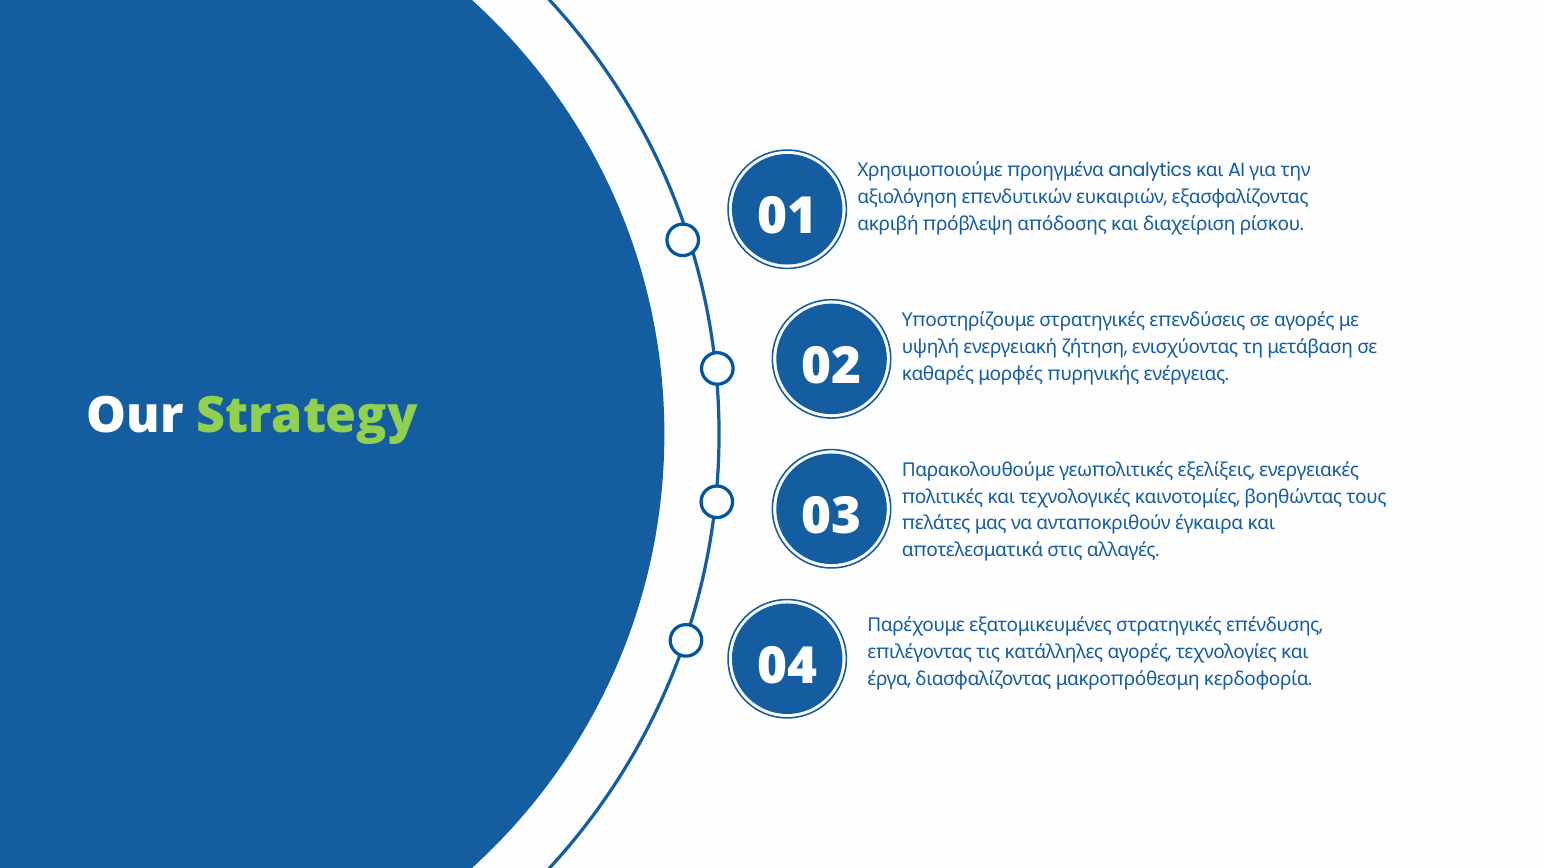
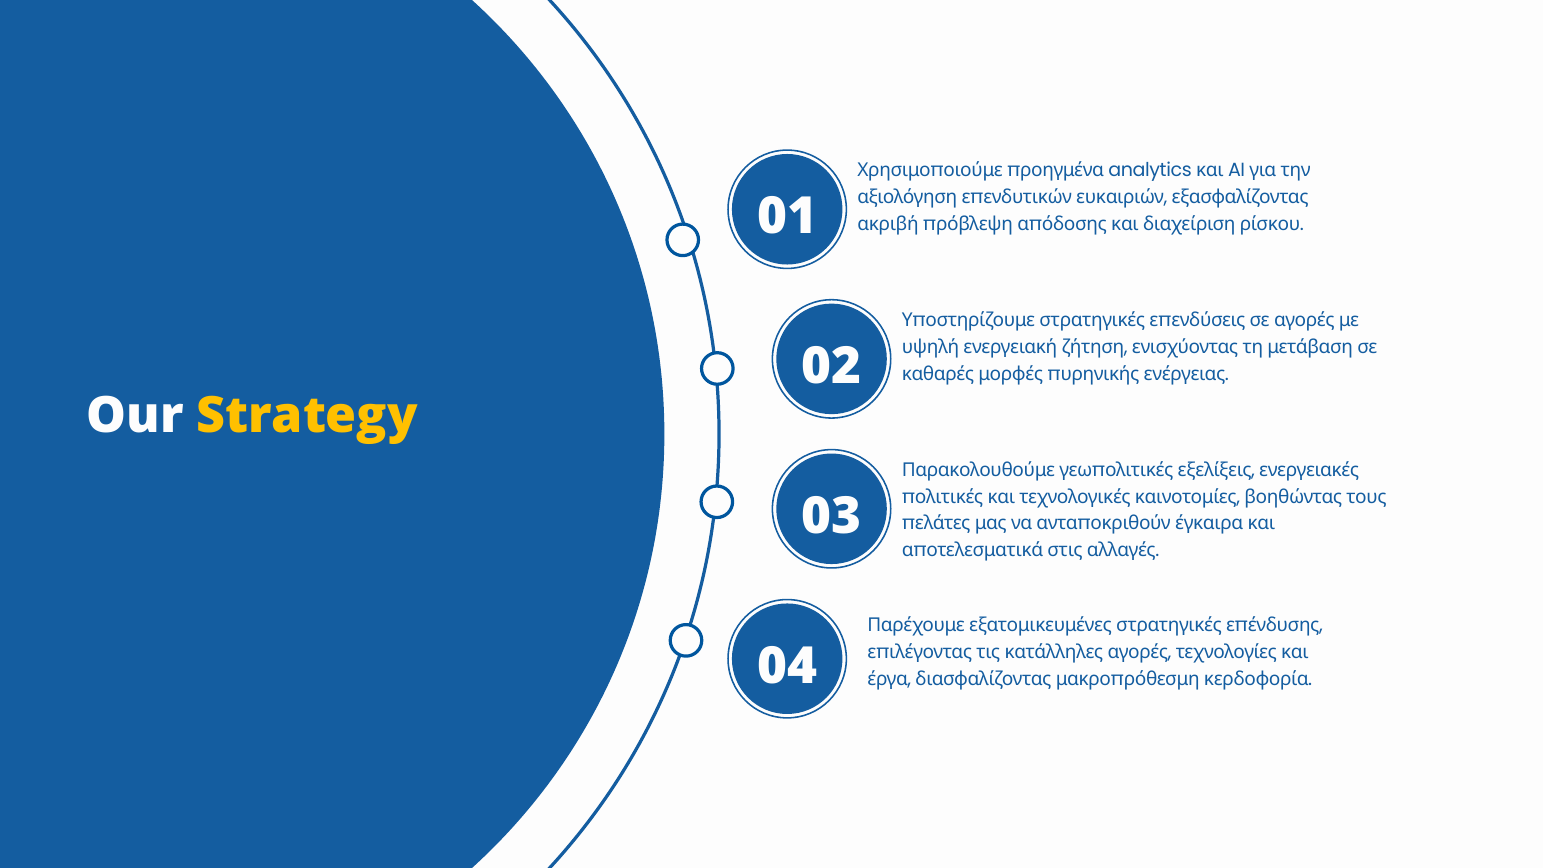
Strategy colour: light green -> yellow
